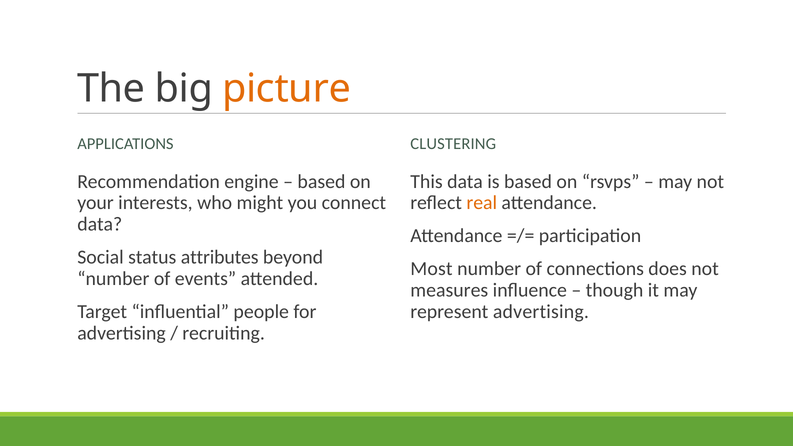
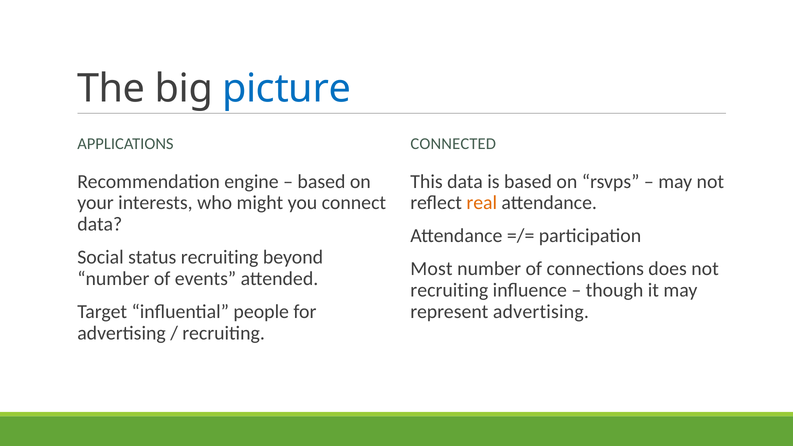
picture colour: orange -> blue
CLUSTERING: CLUSTERING -> CONNECTED
status attributes: attributes -> recruiting
measures at (449, 290): measures -> recruiting
